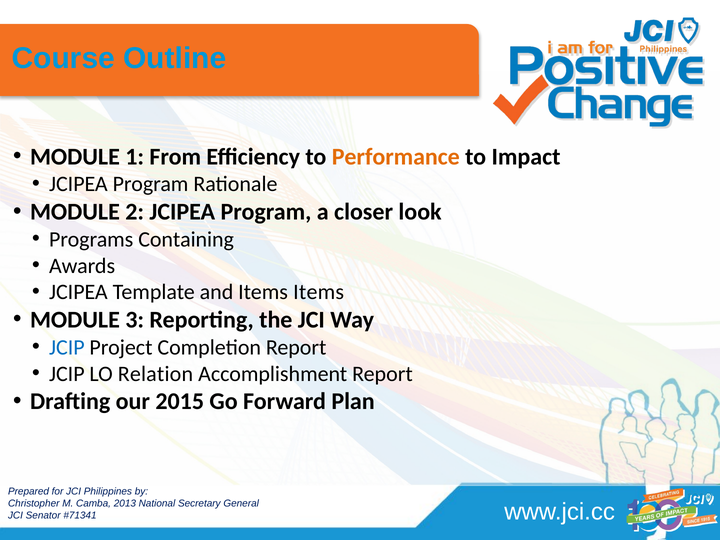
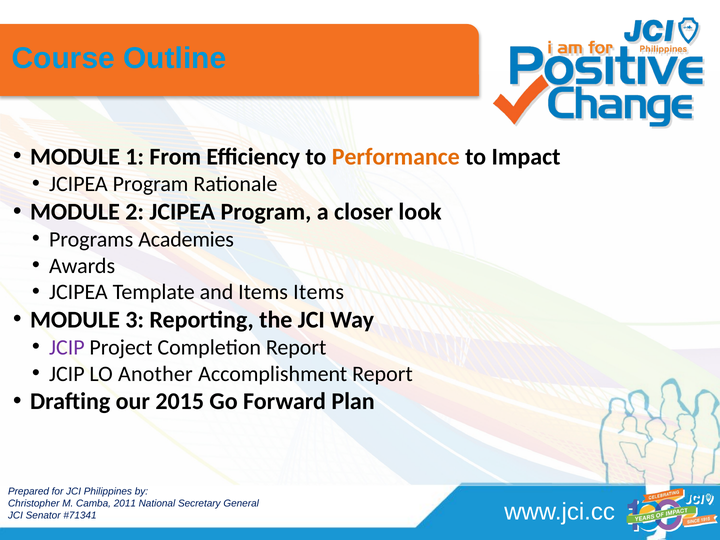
Containing: Containing -> Academies
JCIP at (67, 347) colour: blue -> purple
Relation: Relation -> Another
2013: 2013 -> 2011
